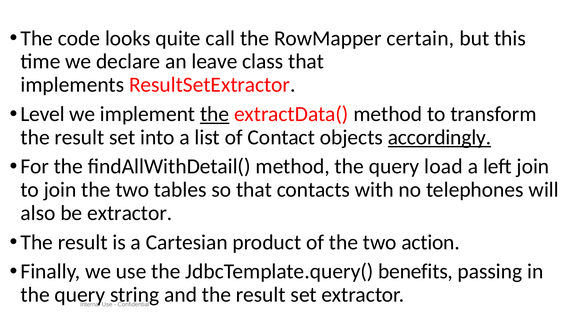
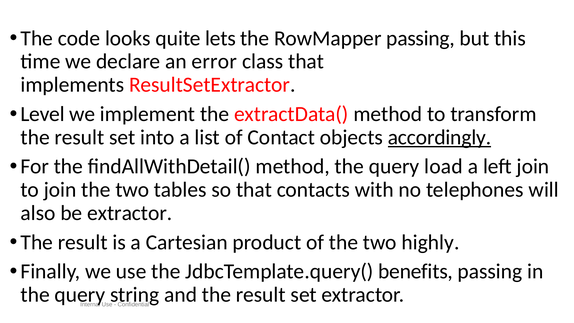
call: call -> lets
RowMapper certain: certain -> passing
leave: leave -> error
the at (215, 114) underline: present -> none
action: action -> highly
